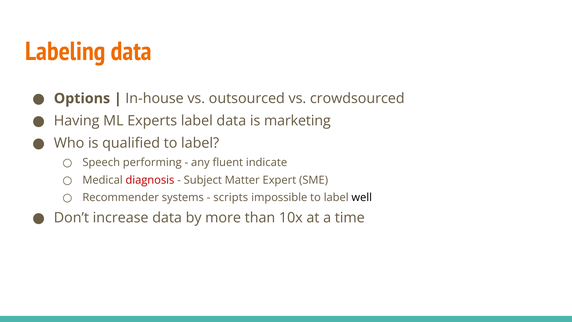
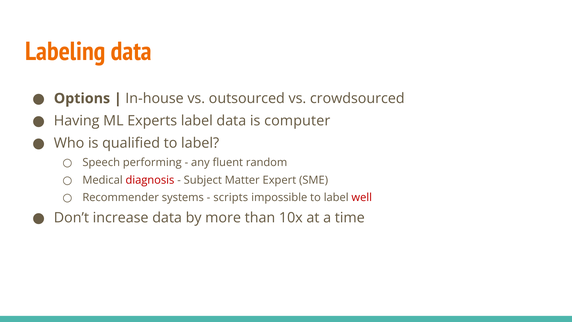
marketing: marketing -> computer
indicate: indicate -> random
well colour: black -> red
